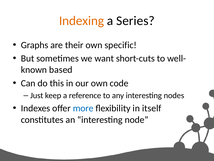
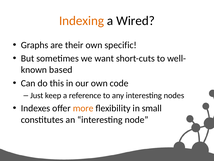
Series: Series -> Wired
more colour: blue -> orange
itself: itself -> small
